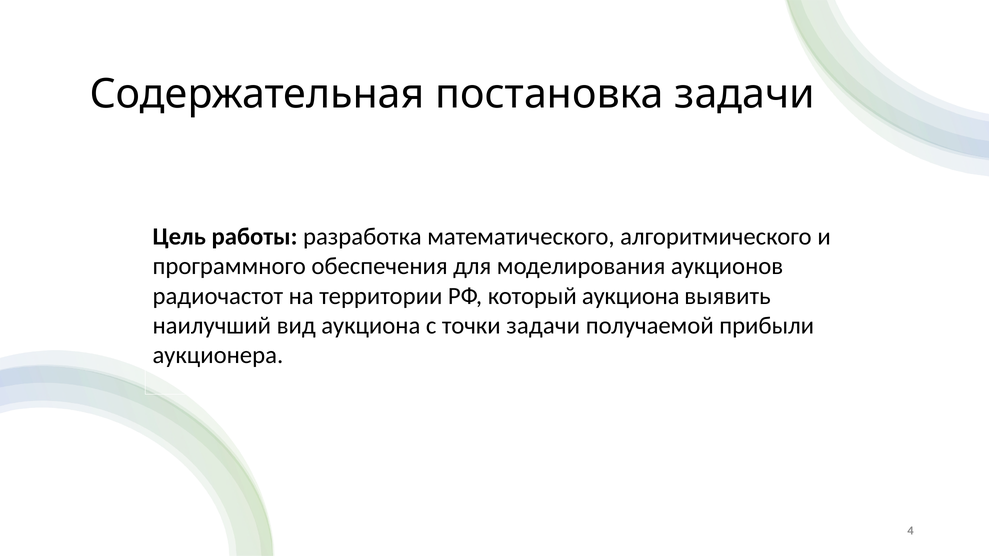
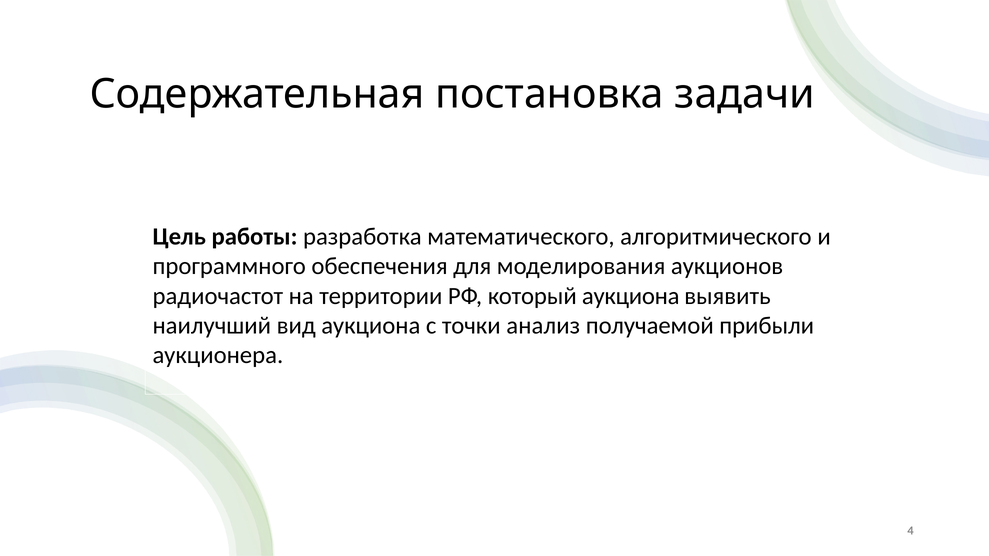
точки задачи: задачи -> анализ
